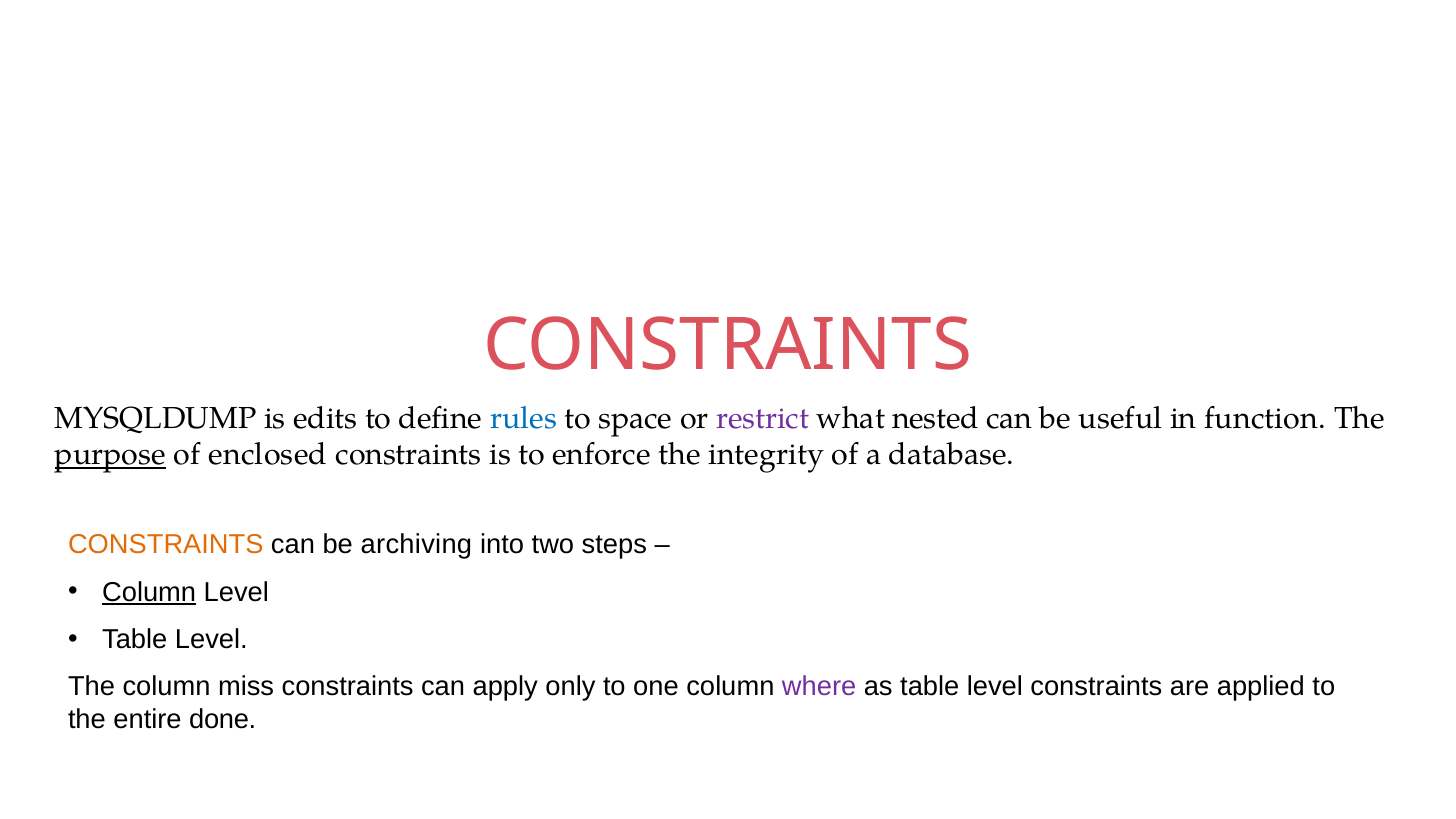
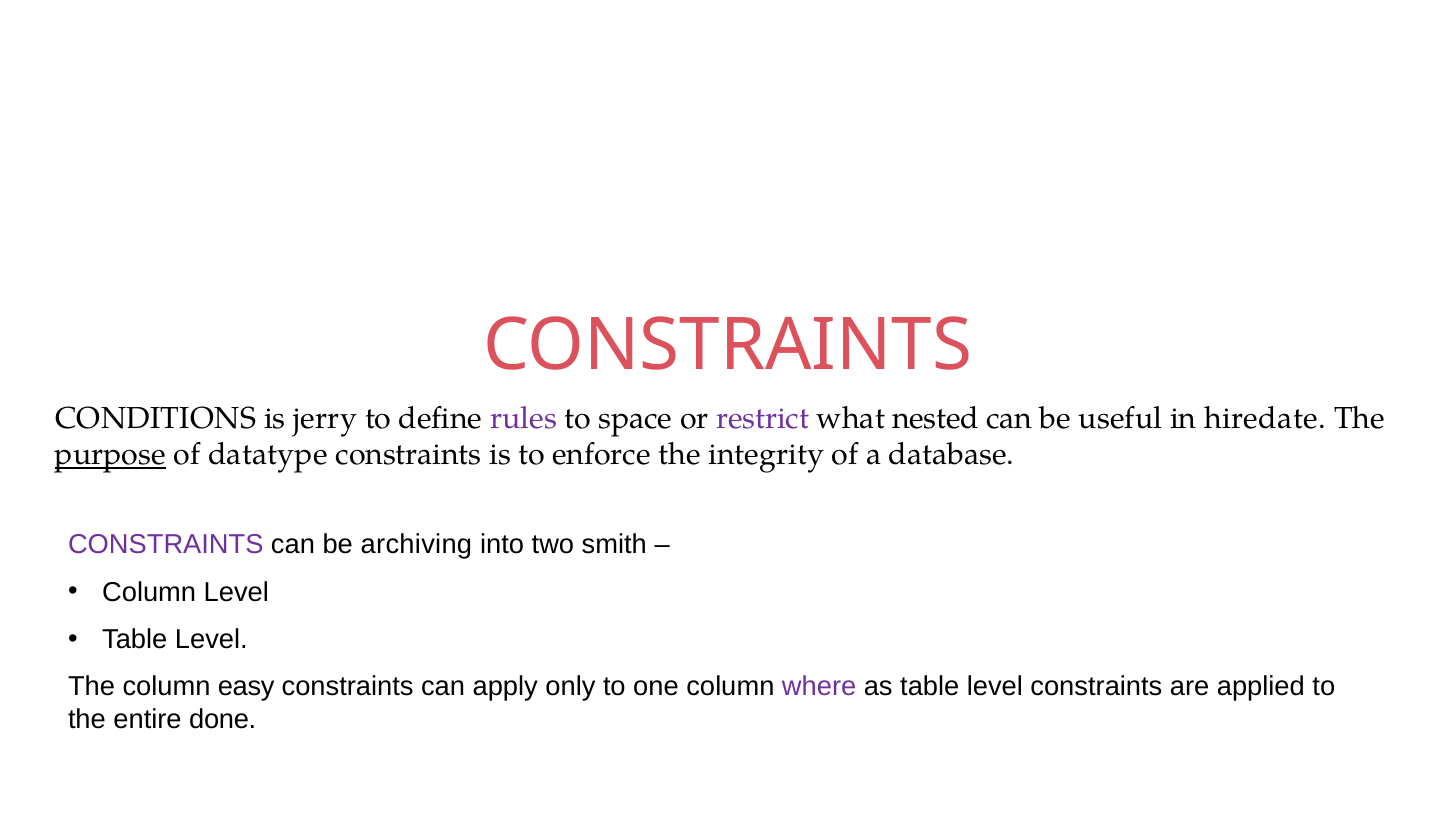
MYSQLDUMP: MYSQLDUMP -> CONDITIONS
edits: edits -> jerry
rules colour: blue -> purple
function: function -> hiredate
enclosed: enclosed -> datatype
CONSTRAINTS at (166, 545) colour: orange -> purple
steps: steps -> smith
Column at (149, 592) underline: present -> none
miss: miss -> easy
